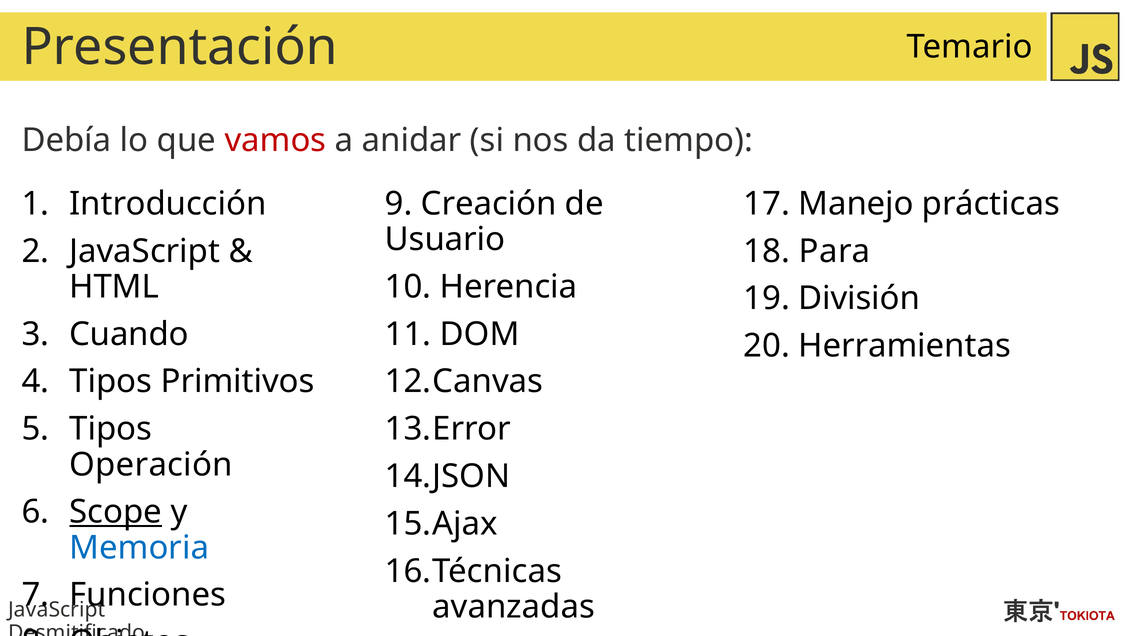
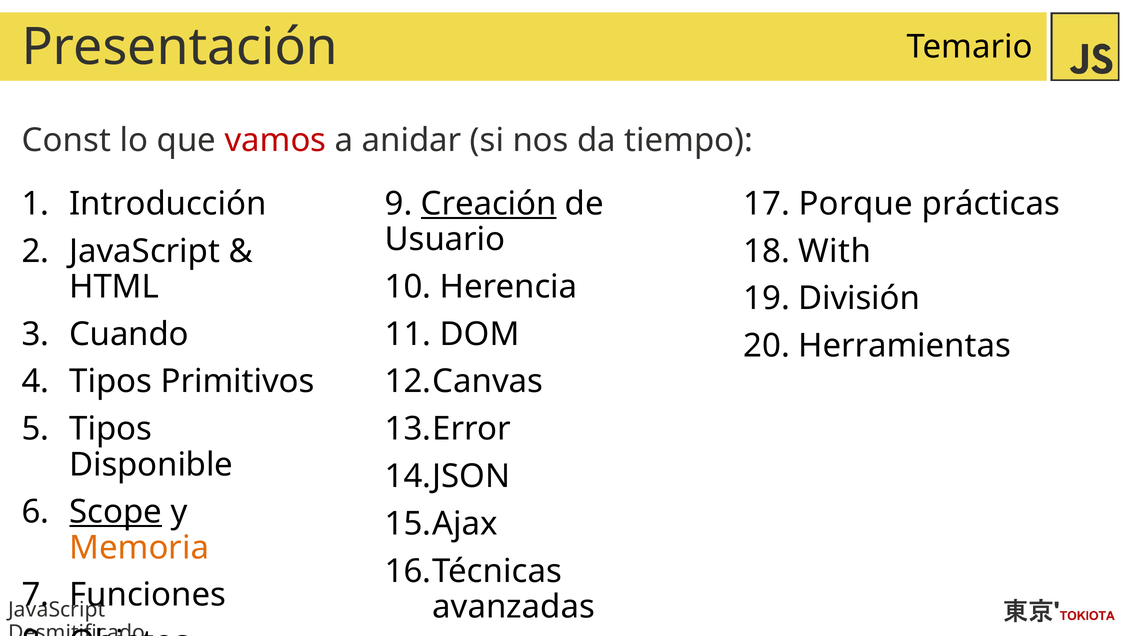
Debía: Debía -> Const
Creación underline: none -> present
Manejo: Manejo -> Porque
Para: Para -> With
Operación: Operación -> Disponible
Memoria colour: blue -> orange
